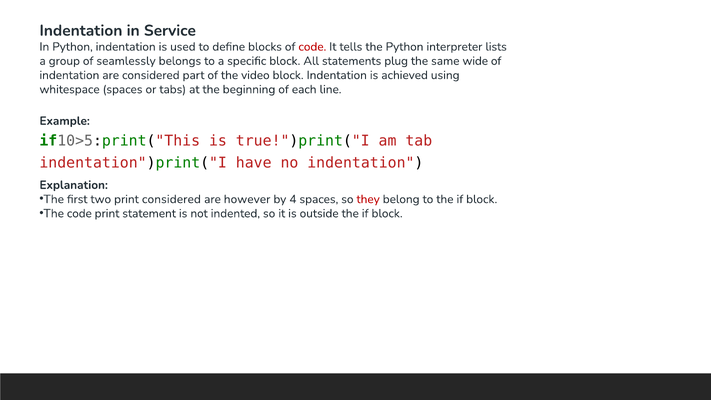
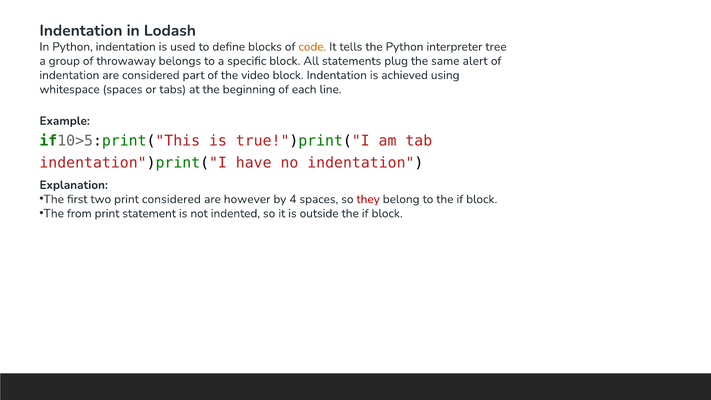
Service: Service -> Lodash
code at (312, 47) colour: red -> orange
lists: lists -> tree
seamlessly: seamlessly -> throwaway
wide: wide -> alert
The code: code -> from
